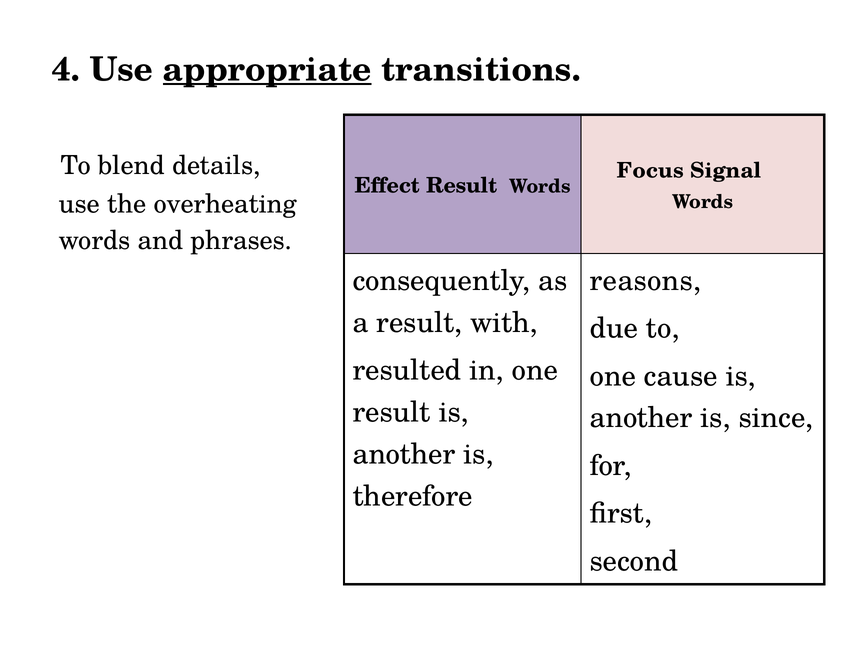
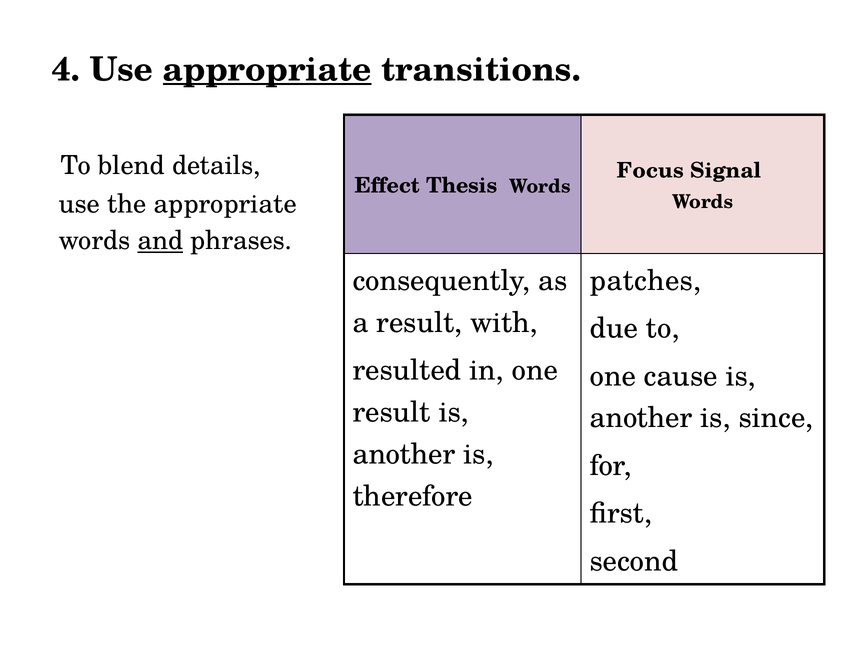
Effect Result: Result -> Thesis
the overheating: overheating -> appropriate
and underline: none -> present
reasons: reasons -> patches
